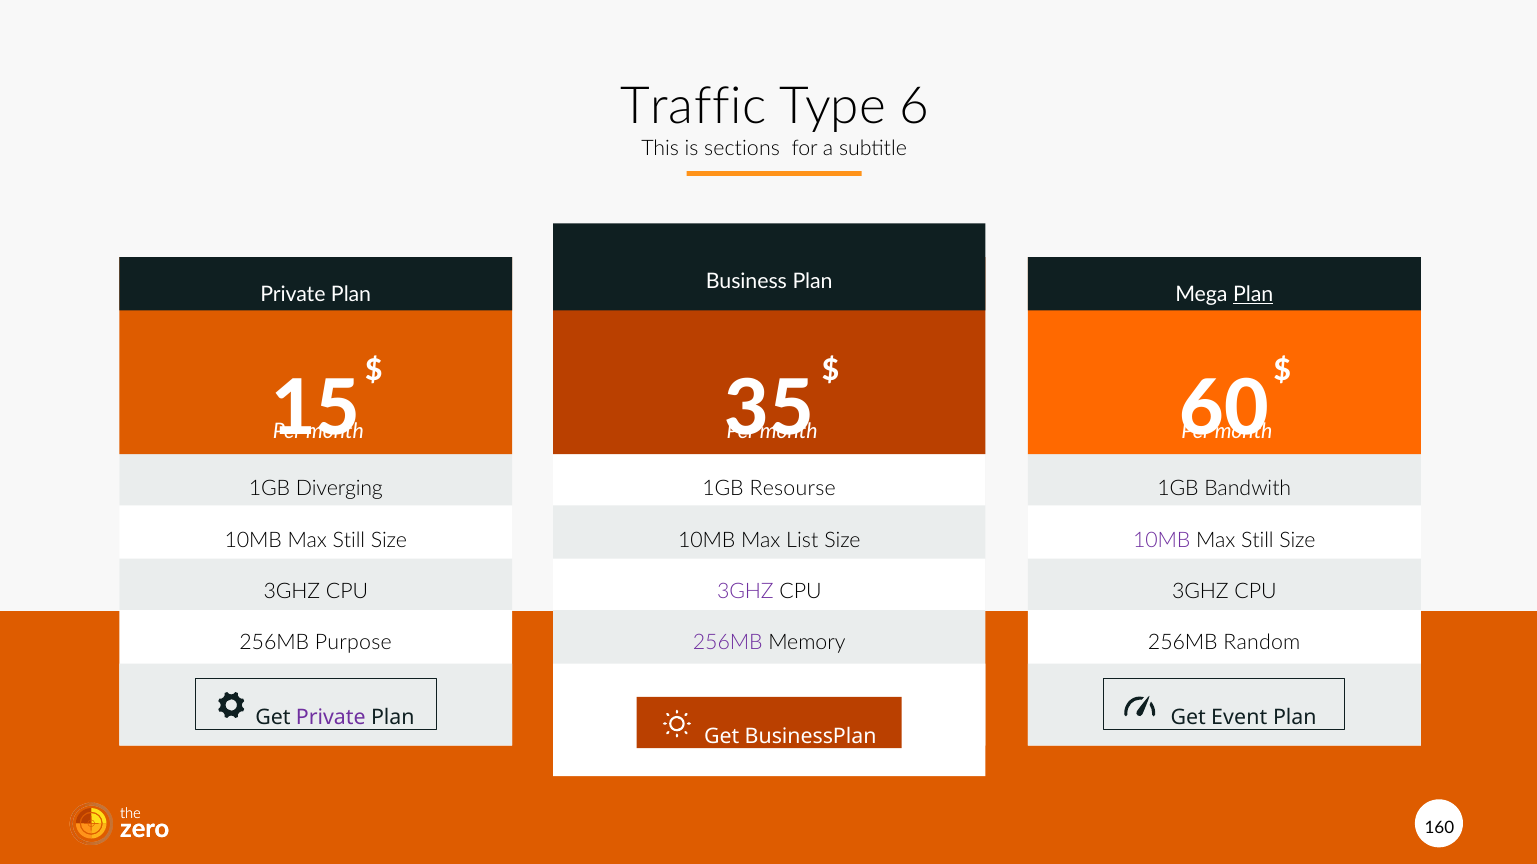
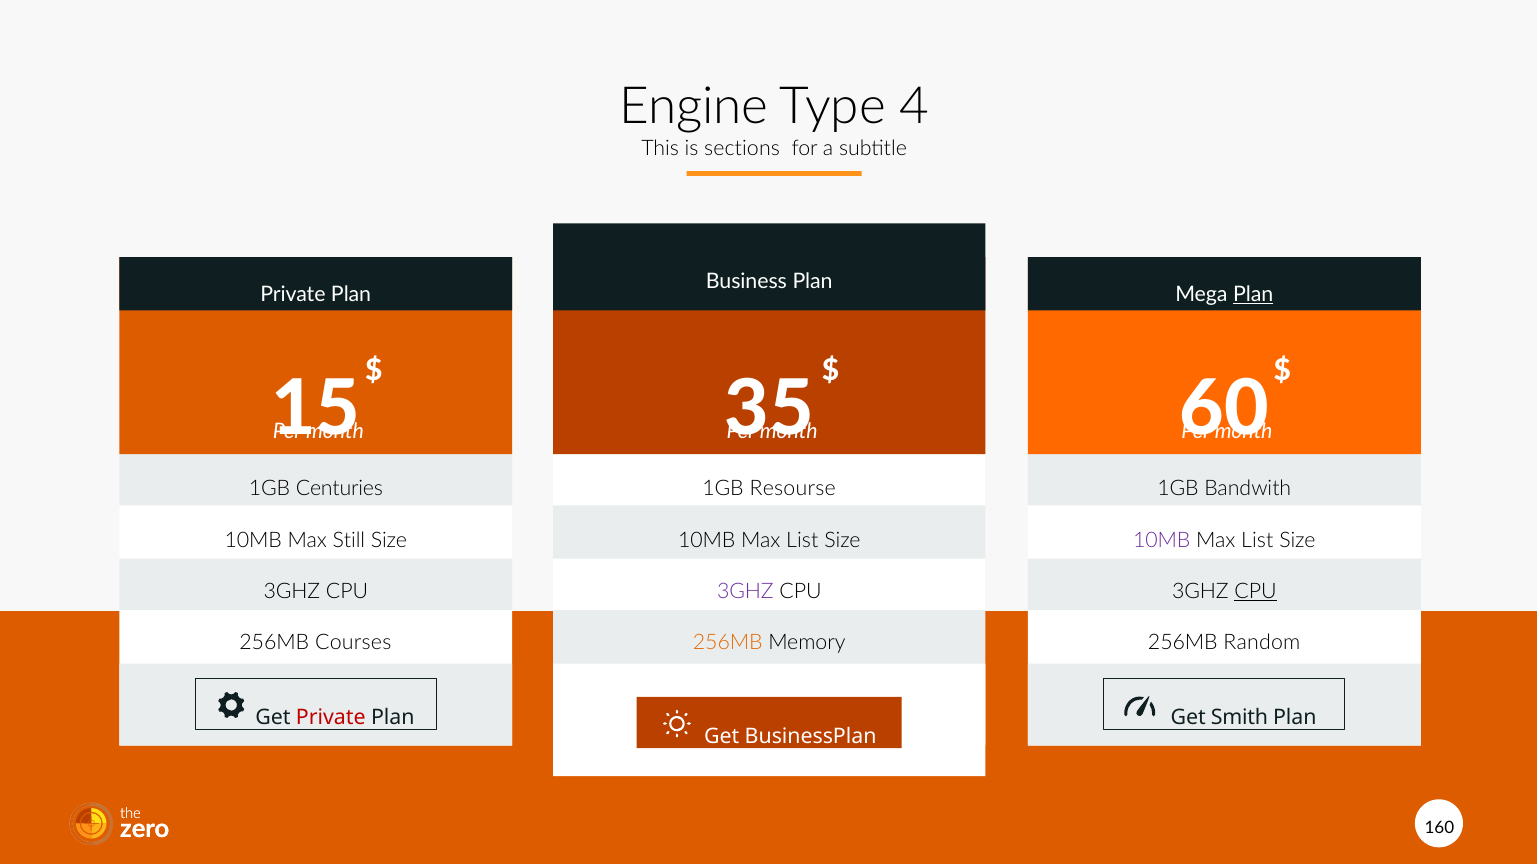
Traffic: Traffic -> Engine
6: 6 -> 4
Diverging: Diverging -> Centuries
Still at (1257, 541): Still -> List
CPU at (1256, 592) underline: none -> present
Purpose: Purpose -> Courses
256MB at (728, 643) colour: purple -> orange
Private at (331, 718) colour: purple -> red
Event: Event -> Smith
